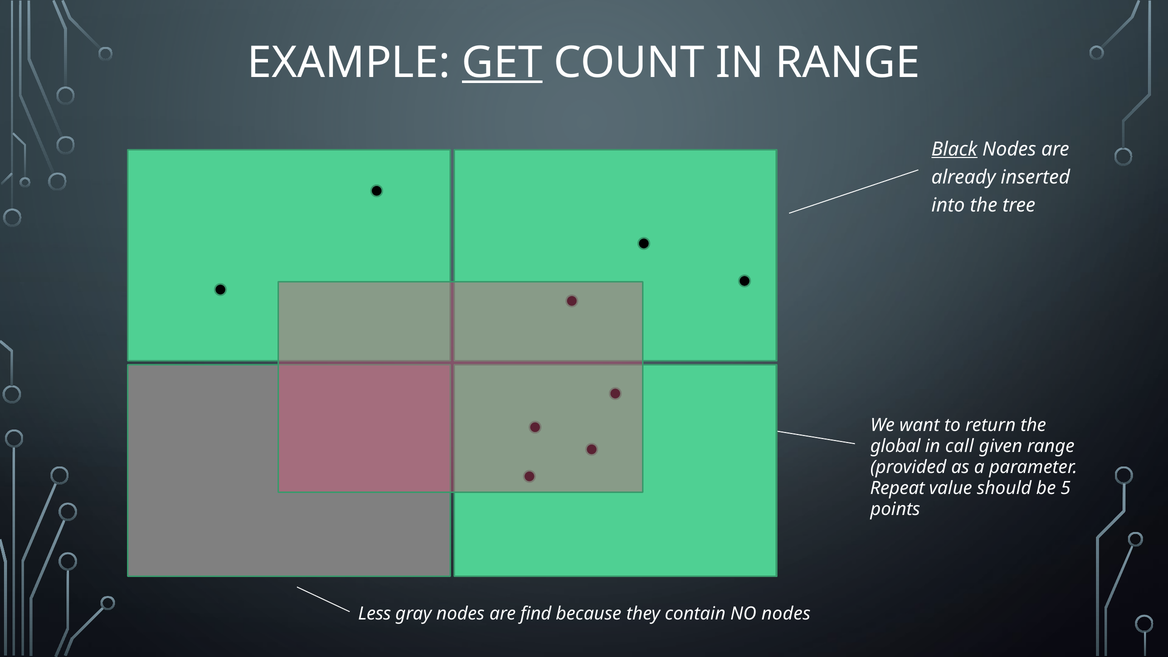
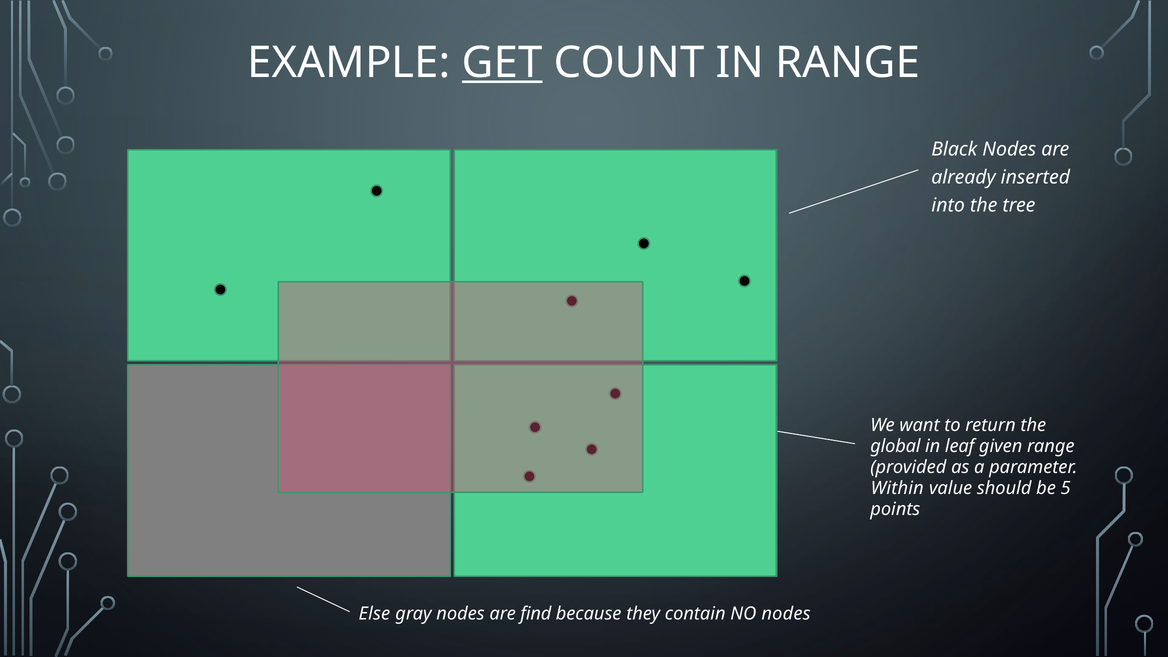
Black underline: present -> none
call: call -> leaf
Repeat: Repeat -> Within
Less: Less -> Else
